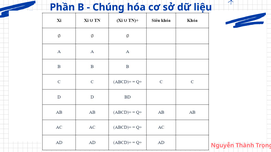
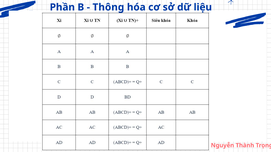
Chúng: Chúng -> Thông
